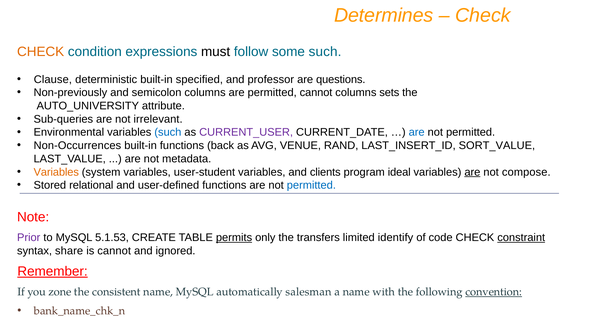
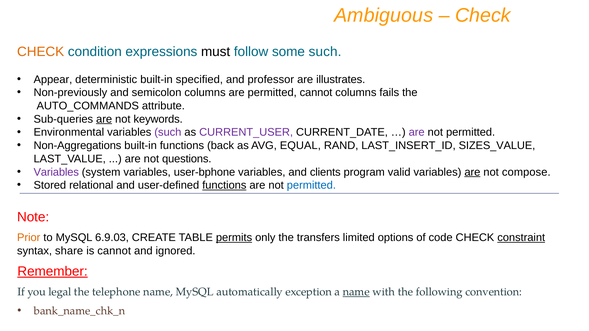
Determines: Determines -> Ambiguous
Clause: Clause -> Appear
questions: questions -> illustrates
sets: sets -> fails
AUTO_UNIVERSITY: AUTO_UNIVERSITY -> AUTO_COMMANDS
are at (104, 119) underline: none -> present
irrelevant: irrelevant -> keywords
such at (168, 132) colour: blue -> purple
are at (417, 132) colour: blue -> purple
Non-Occurrences: Non-Occurrences -> Non-Aggregations
VENUE: VENUE -> EQUAL
SORT_VALUE: SORT_VALUE -> SIZES_VALUE
metadata: metadata -> questions
Variables at (56, 172) colour: orange -> purple
user-student: user-student -> user-bphone
ideal: ideal -> valid
functions at (224, 185) underline: none -> present
Prior colour: purple -> orange
5.1.53: 5.1.53 -> 6.9.03
identify: identify -> options
zone: zone -> legal
consistent: consistent -> telephone
salesman: salesman -> exception
name at (356, 292) underline: none -> present
convention underline: present -> none
